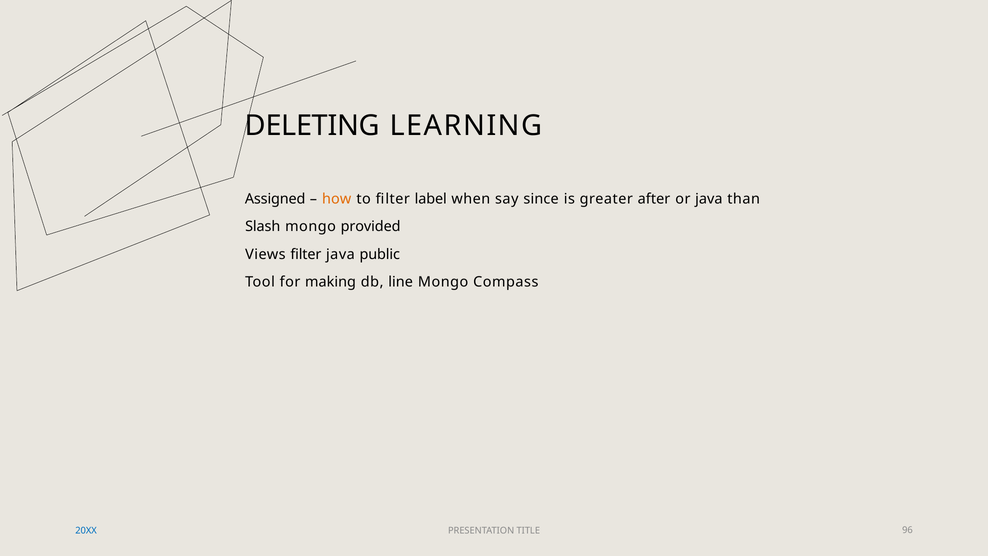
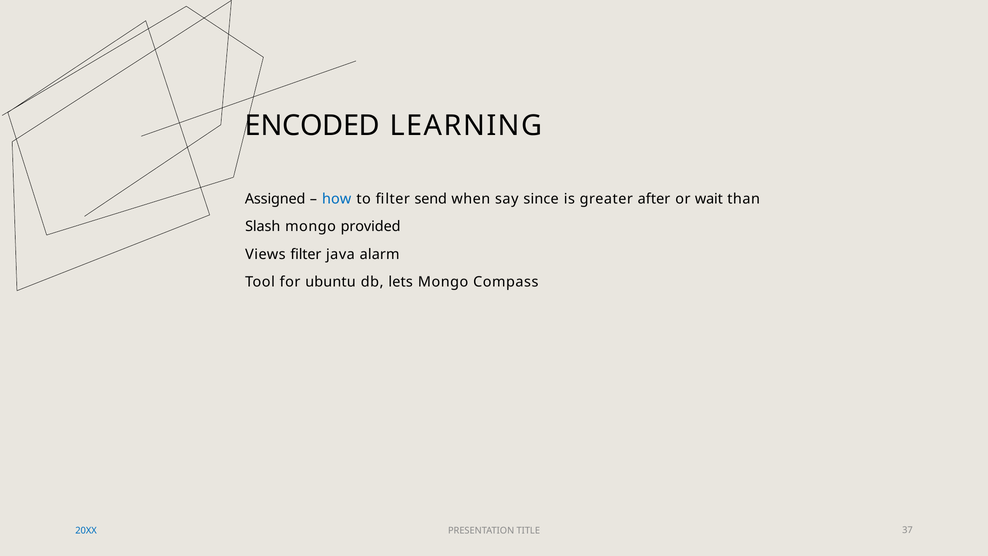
DELETING: DELETING -> ENCODED
how colour: orange -> blue
label: label -> send
or java: java -> wait
public: public -> alarm
making: making -> ubuntu
line: line -> lets
96: 96 -> 37
